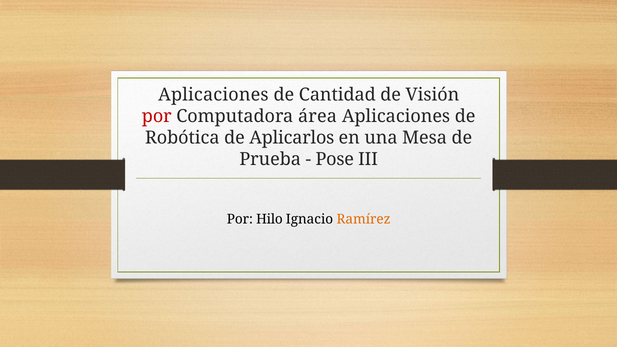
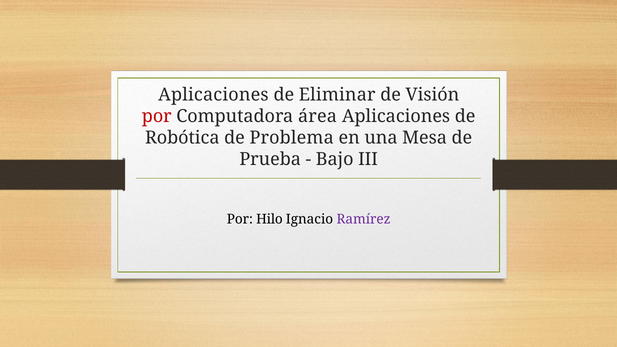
Cantidad: Cantidad -> Eliminar
Aplicarlos: Aplicarlos -> Problema
Pose: Pose -> Bajo
Ramírez colour: orange -> purple
